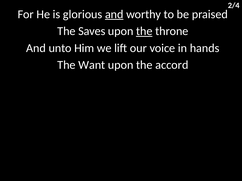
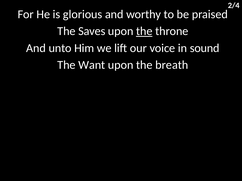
and at (114, 14) underline: present -> none
hands: hands -> sound
accord: accord -> breath
